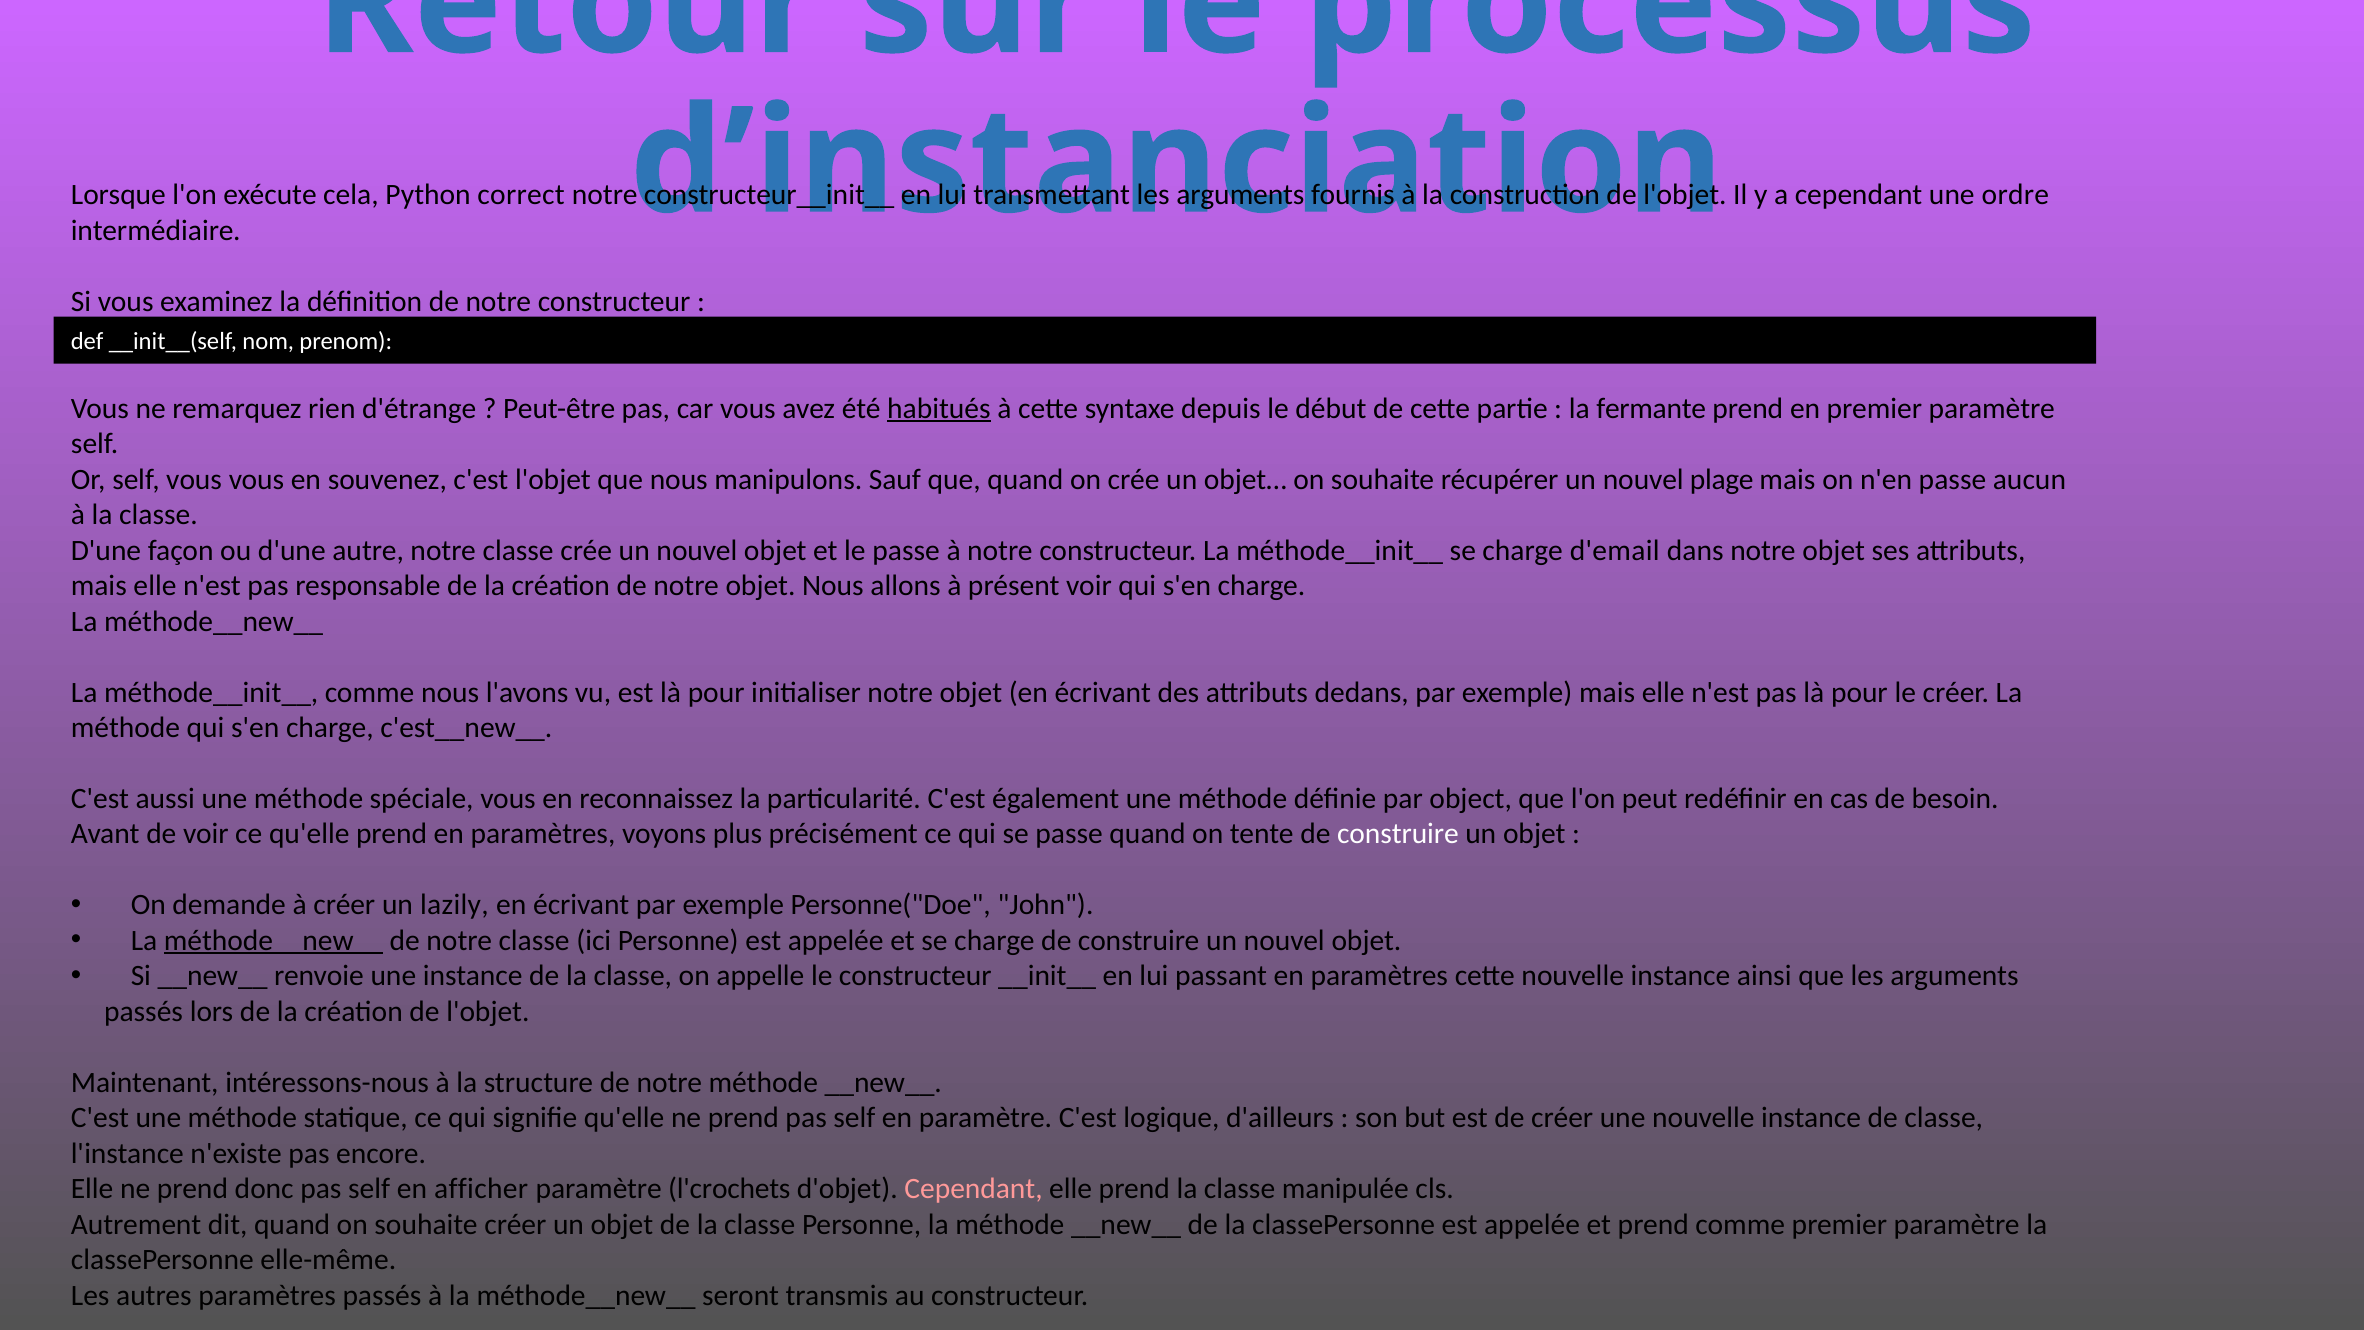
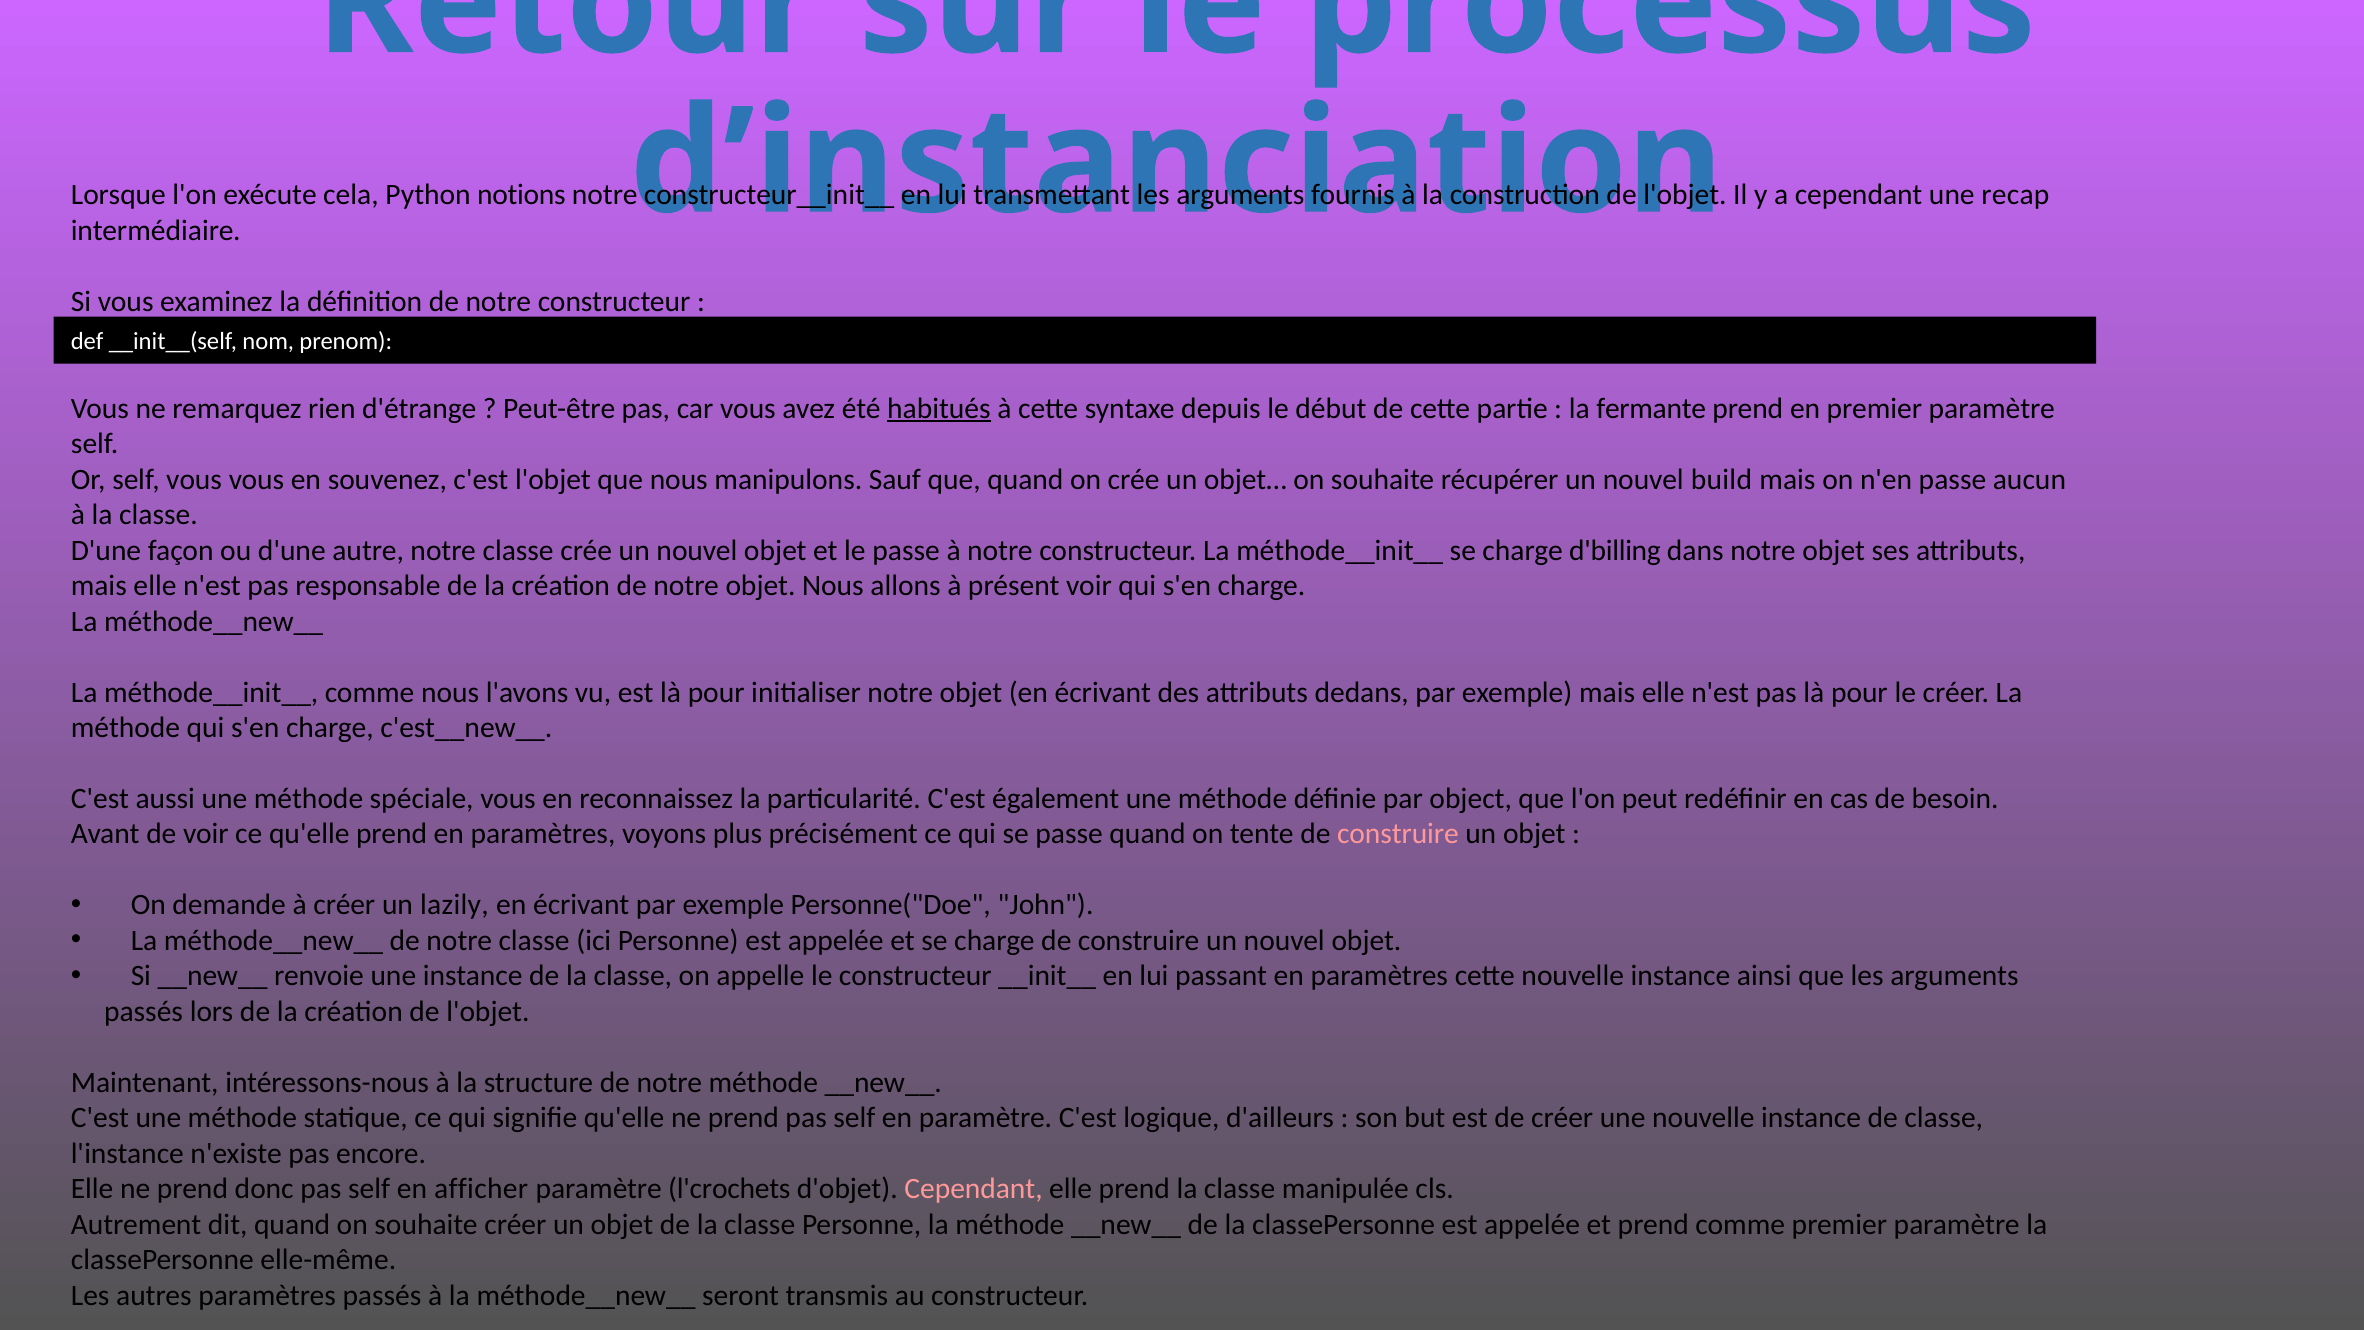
correct: correct -> notions
ordre: ordre -> recap
plage: plage -> build
d'email: d'email -> d'billing
construire at (1398, 834) colour: white -> pink
méthode__new__ at (273, 940) underline: present -> none
